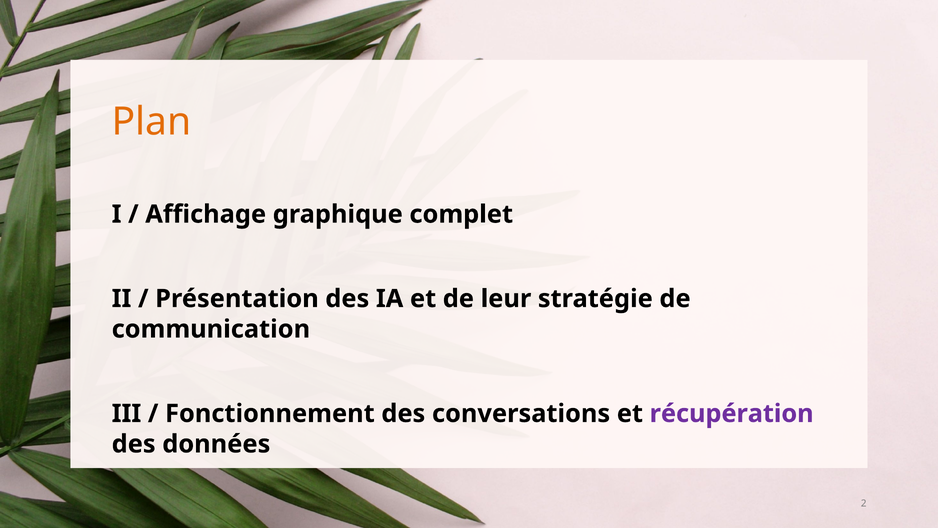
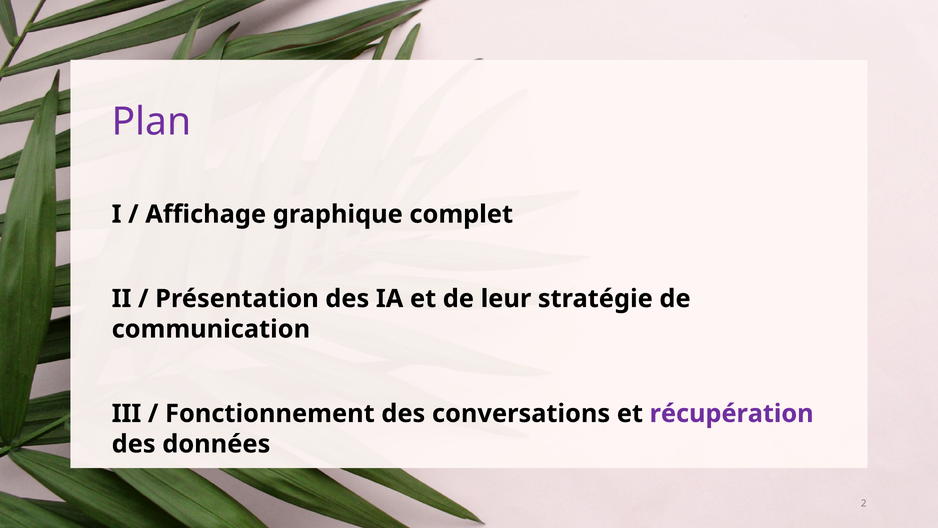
Plan colour: orange -> purple
